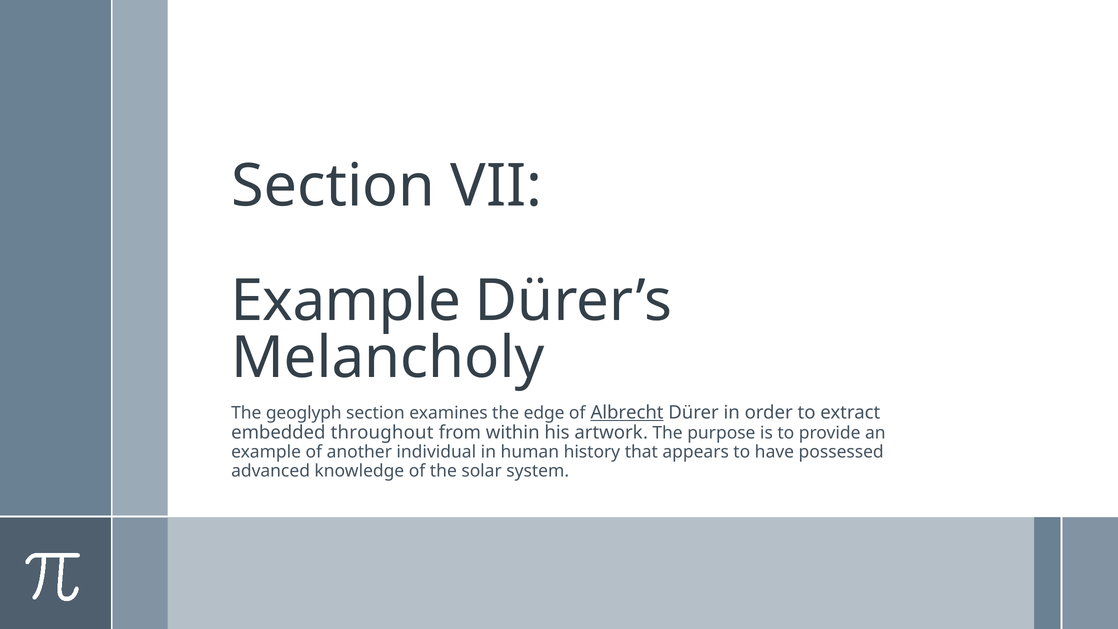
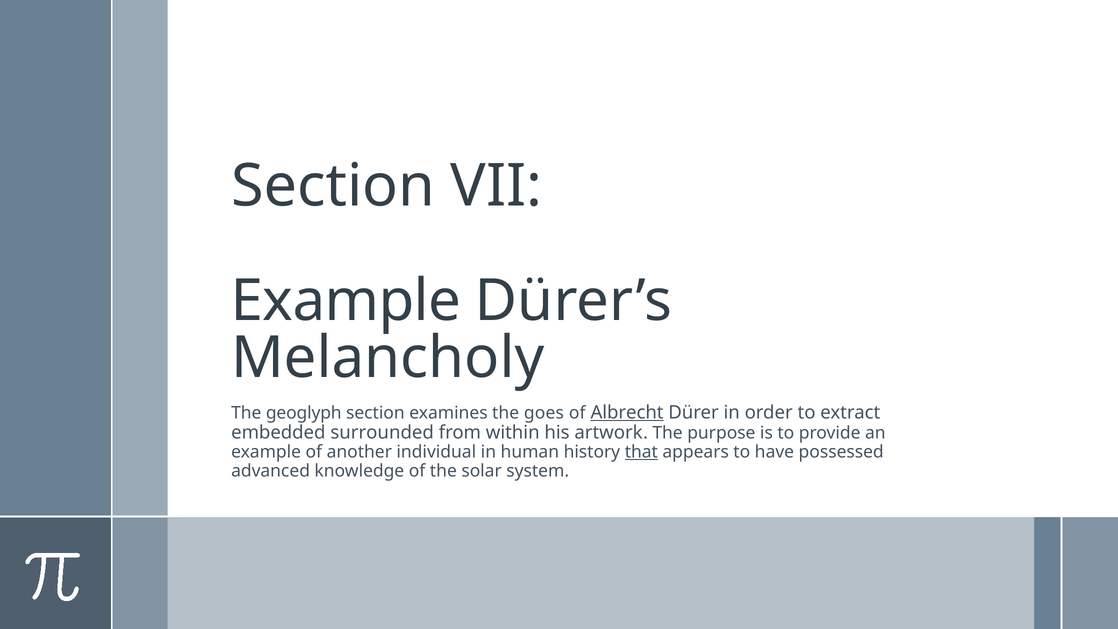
edge: edge -> goes
throughout: throughout -> surrounded
that underline: none -> present
